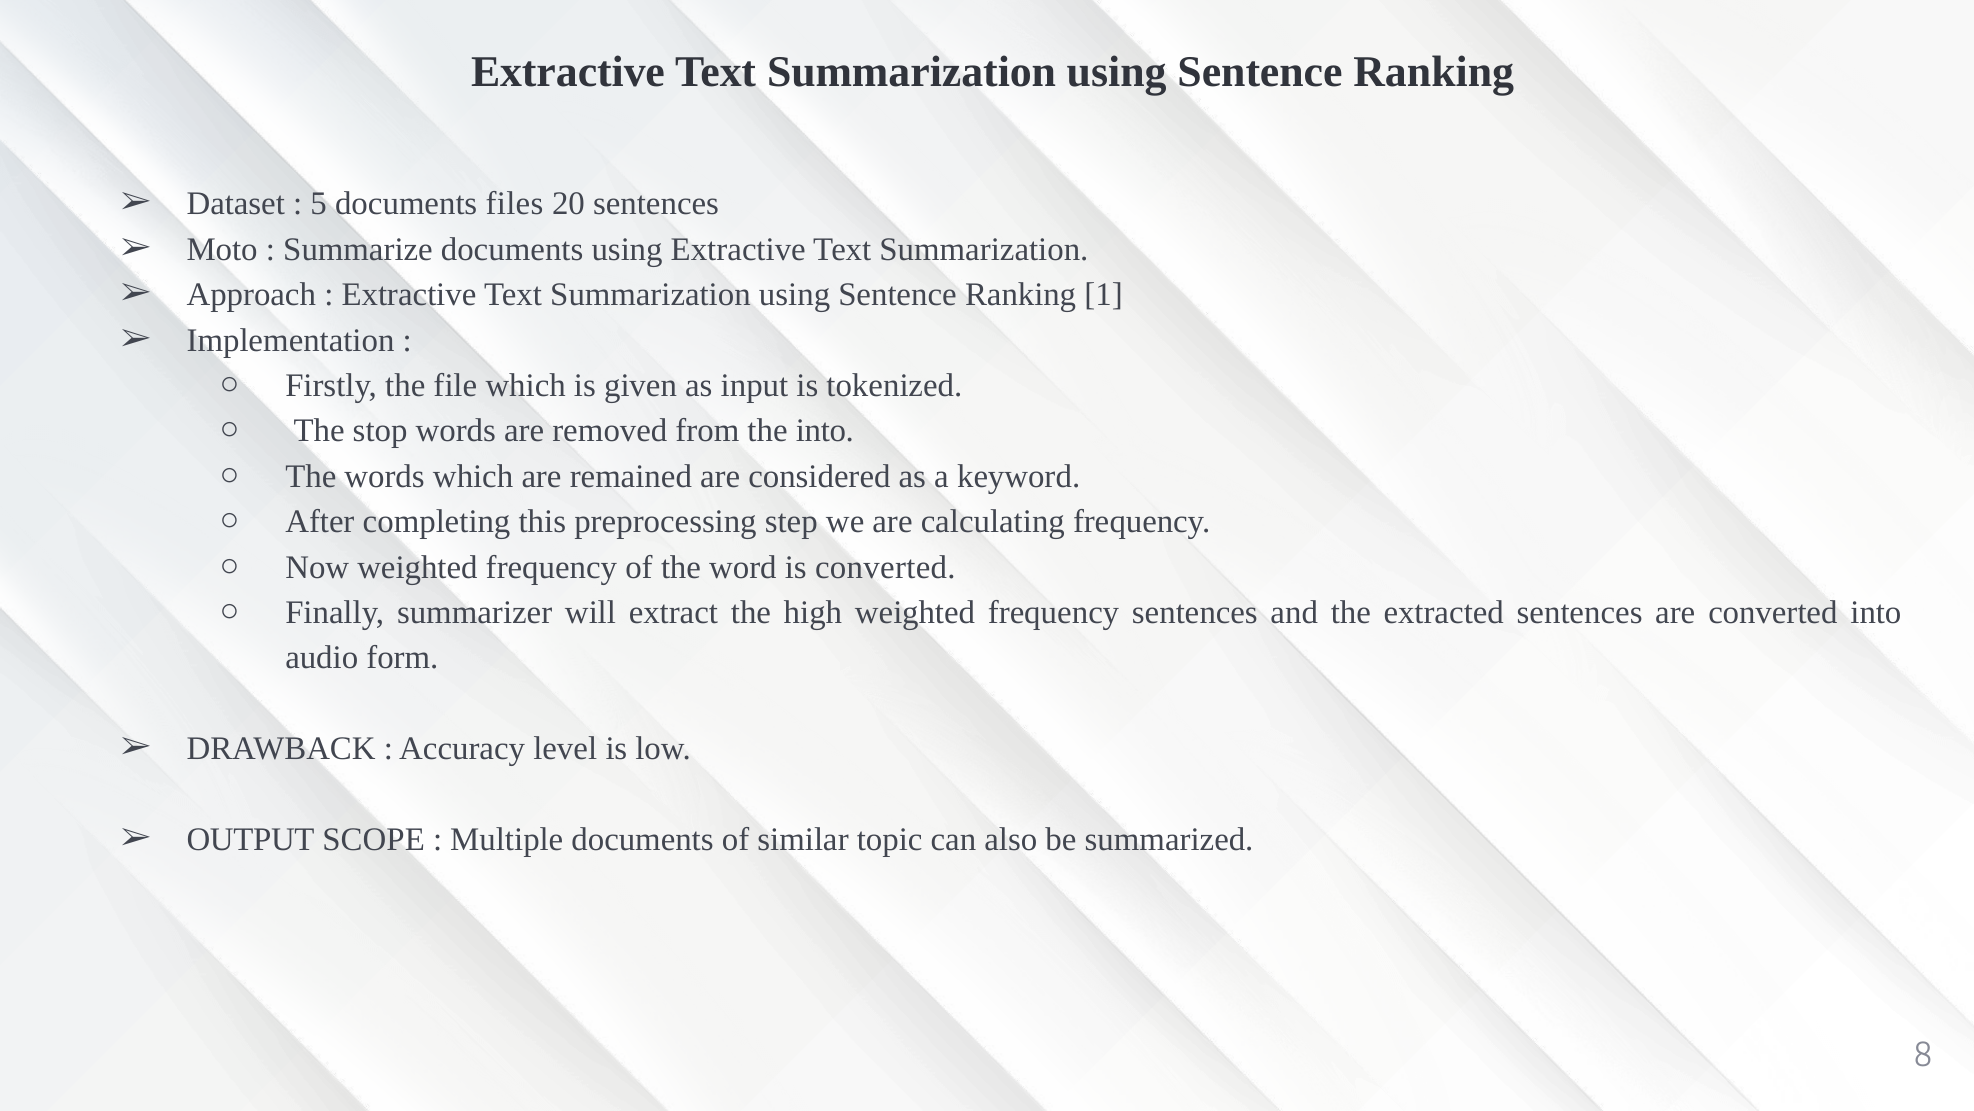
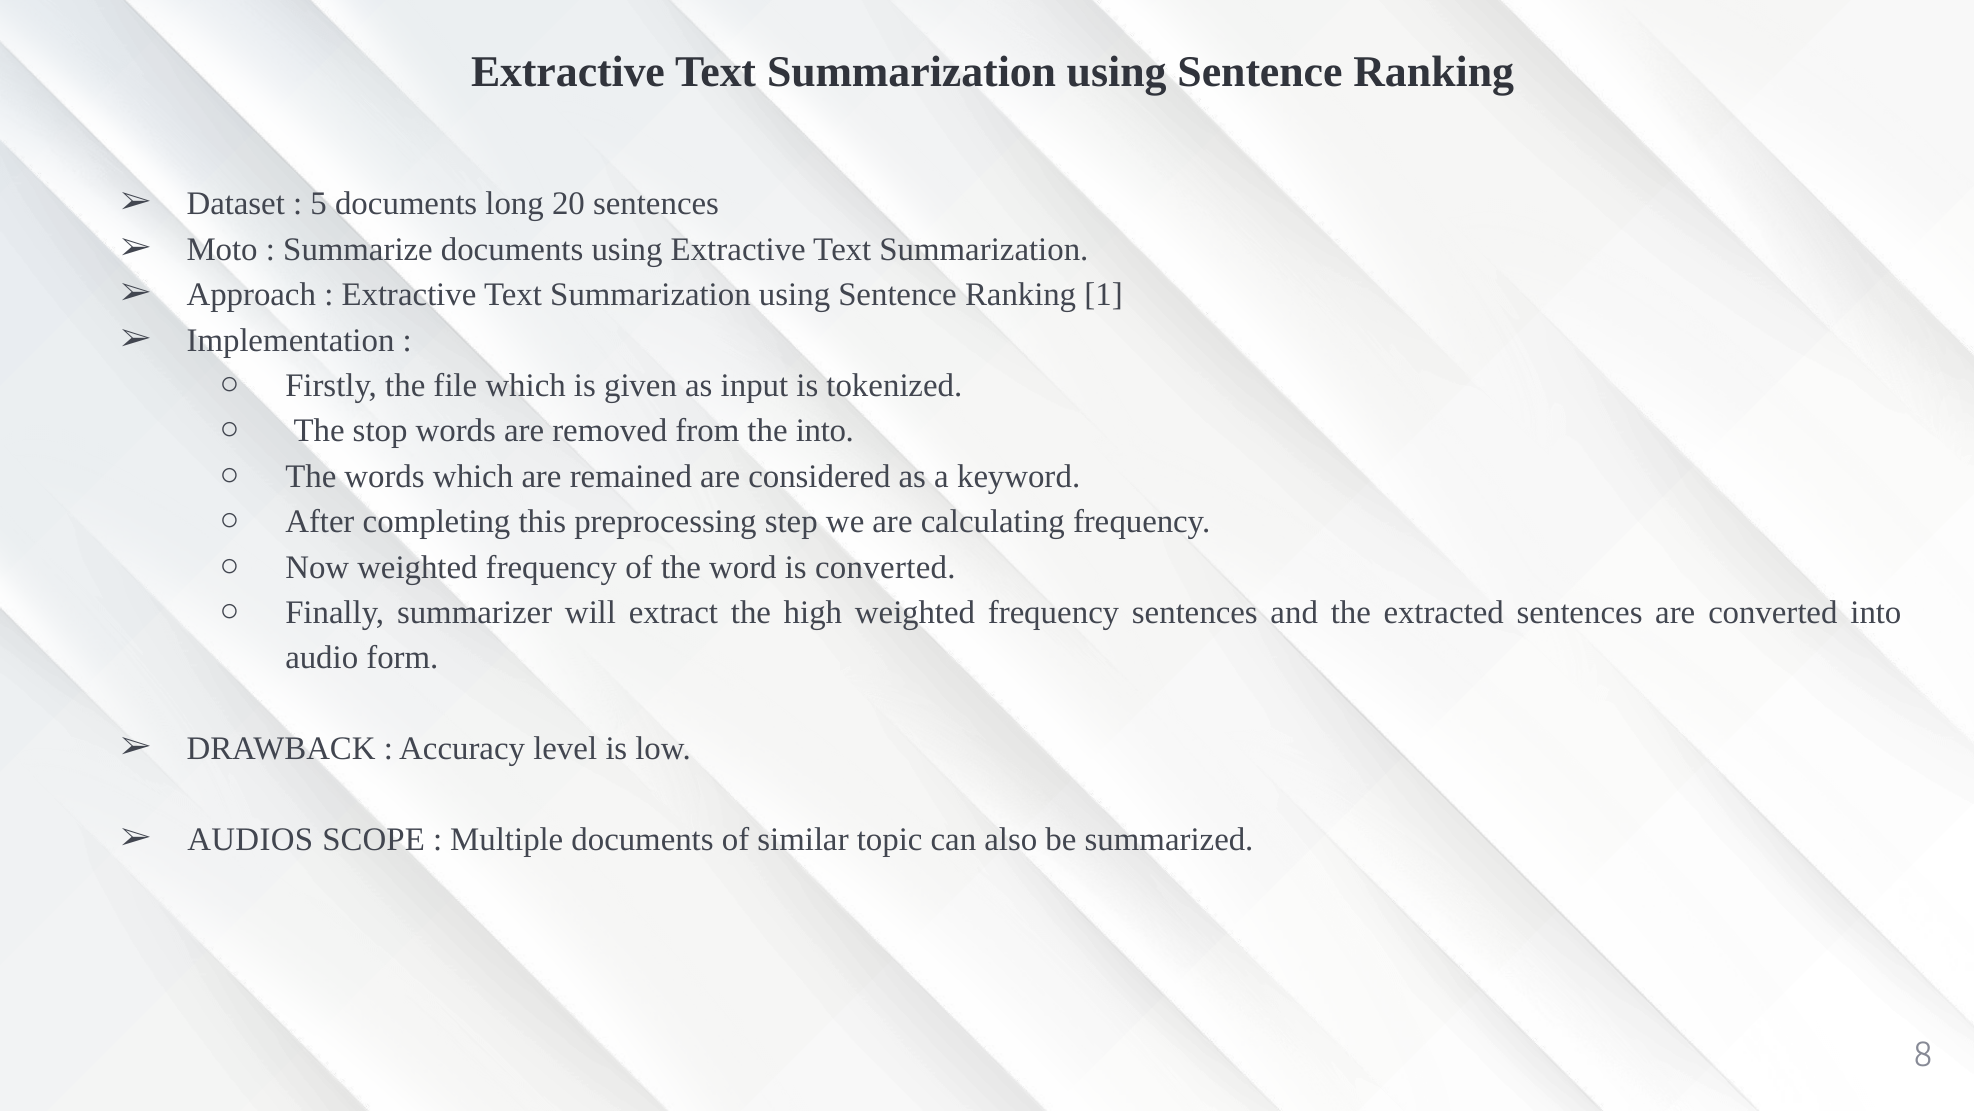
files: files -> long
OUTPUT: OUTPUT -> AUDIOS
